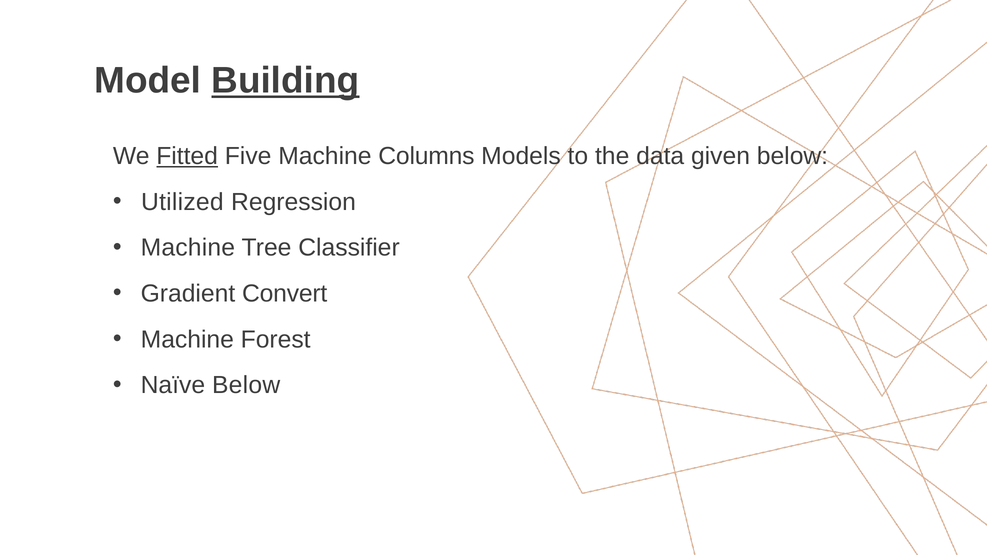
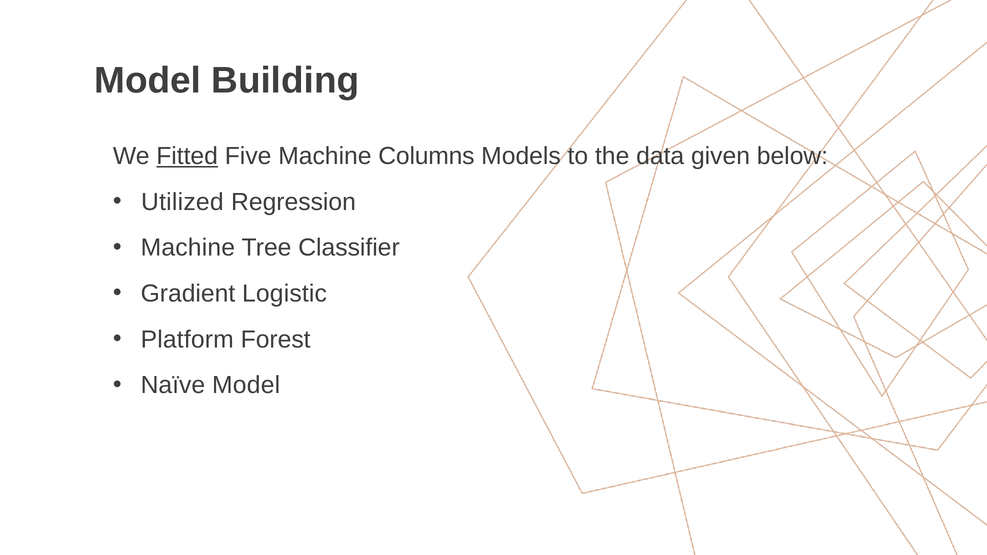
Building underline: present -> none
Convert: Convert -> Logistic
Machine at (187, 340): Machine -> Platform
Naïve Below: Below -> Model
